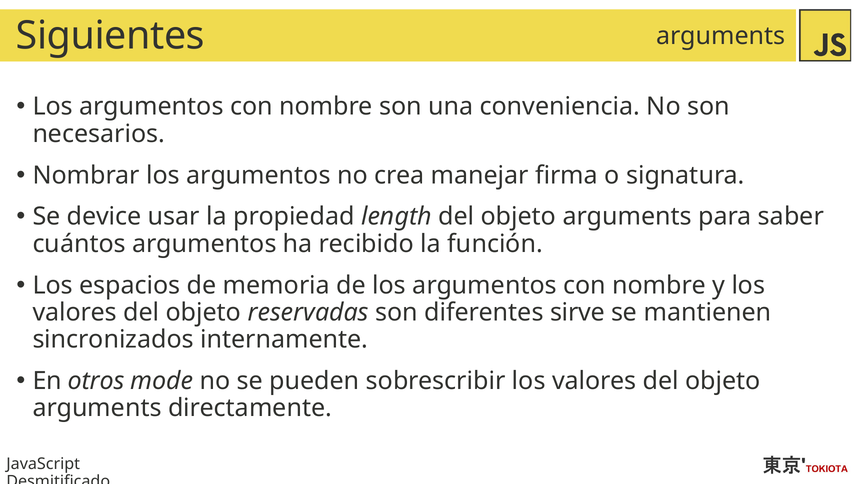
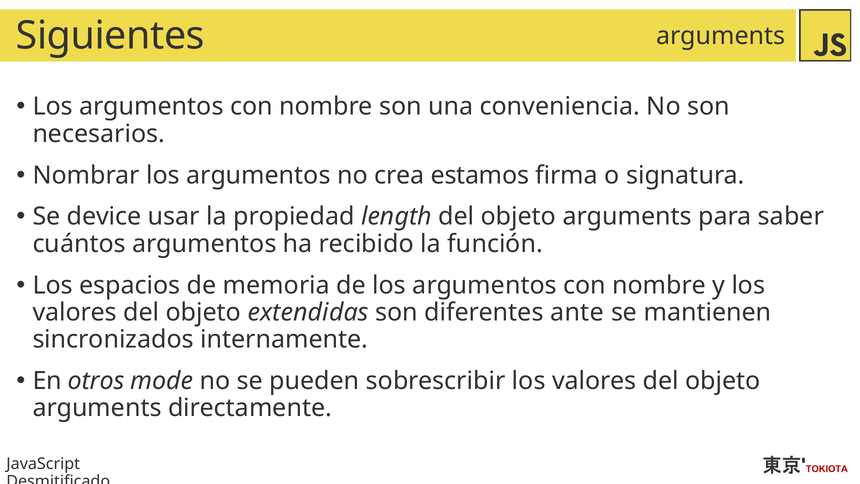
manejar: manejar -> estamos
reservadas: reservadas -> extendidas
sirve: sirve -> ante
